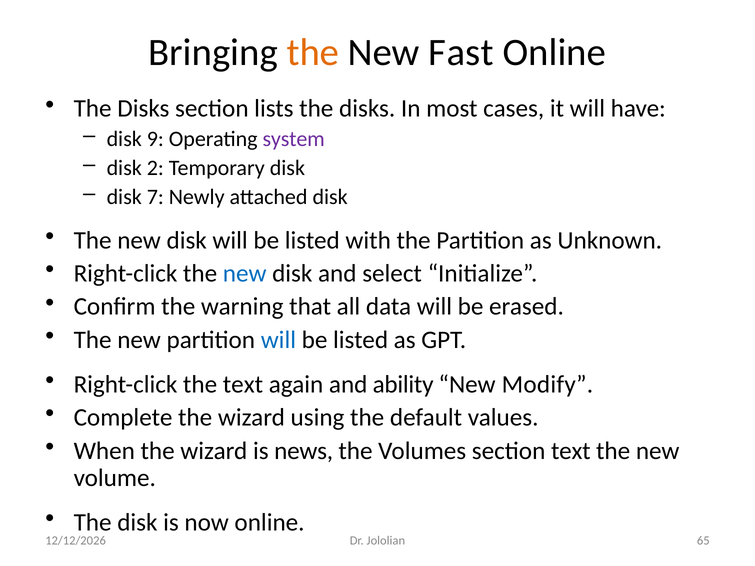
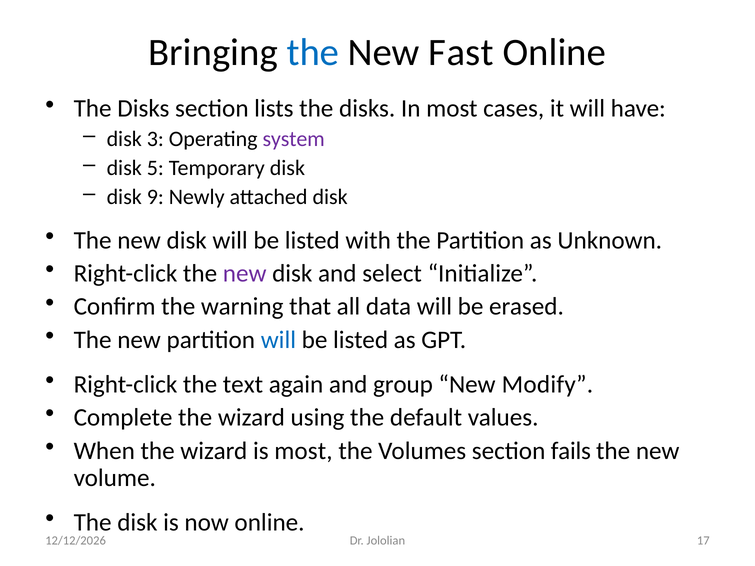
the at (313, 52) colour: orange -> blue
9: 9 -> 3
2: 2 -> 5
7: 7 -> 9
new at (245, 274) colour: blue -> purple
ability: ability -> group
is news: news -> most
section text: text -> fails
65: 65 -> 17
